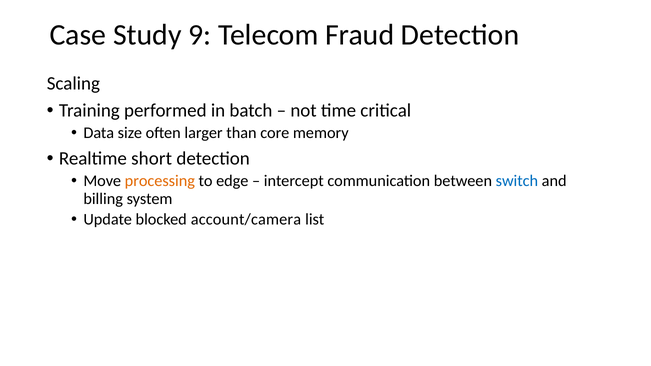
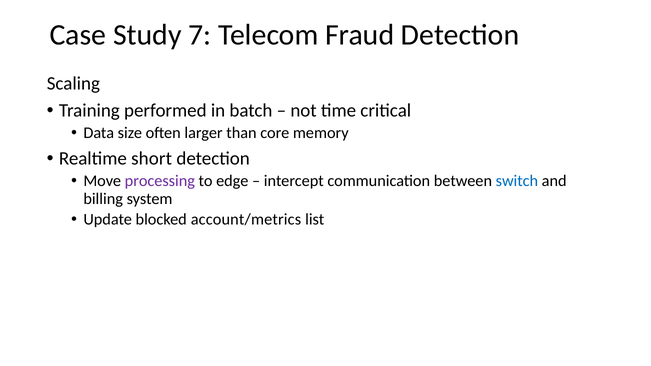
9: 9 -> 7
processing colour: orange -> purple
account/camera: account/camera -> account/metrics
